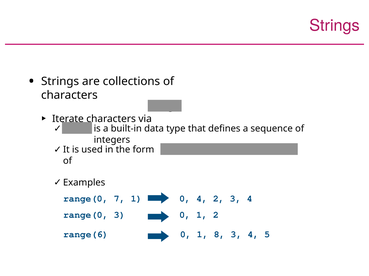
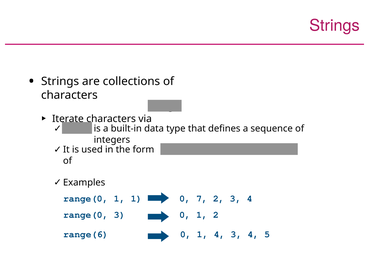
range(0 7: 7 -> 1
0 4: 4 -> 7
1 8: 8 -> 4
